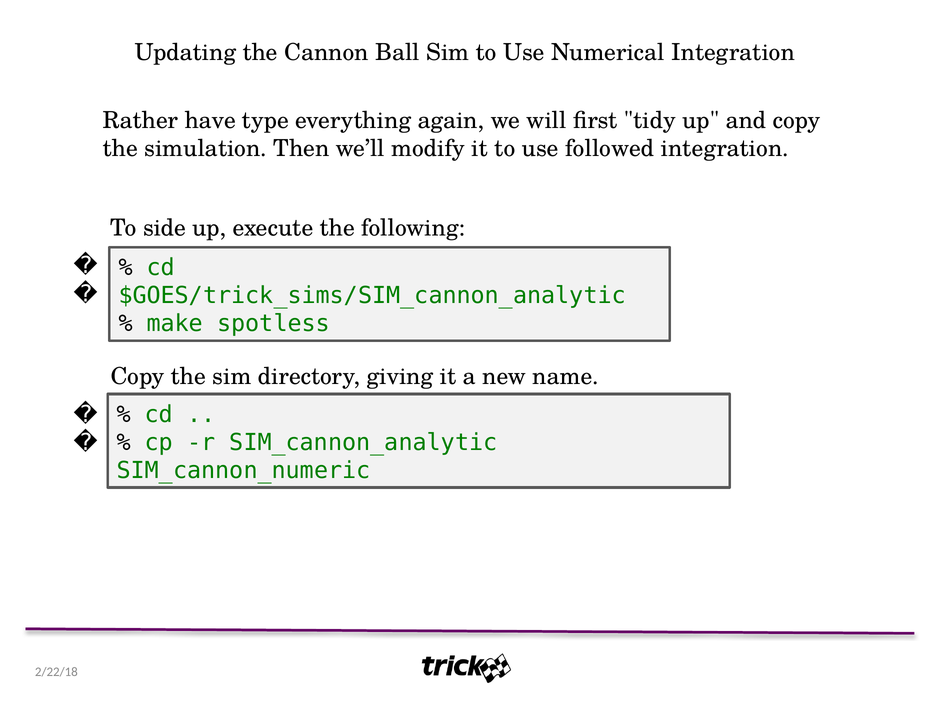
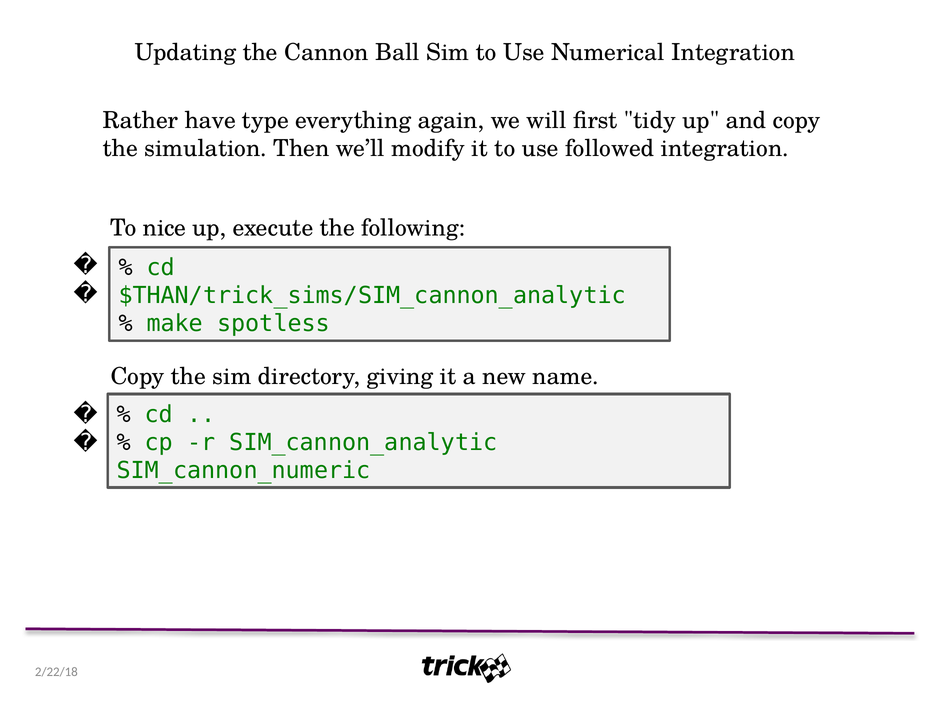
side: side -> nice
$GOES/trick_sims/SIM_cannon_analytic: $GOES/trick_sims/SIM_cannon_analytic -> $THAN/trick_sims/SIM_cannon_analytic
